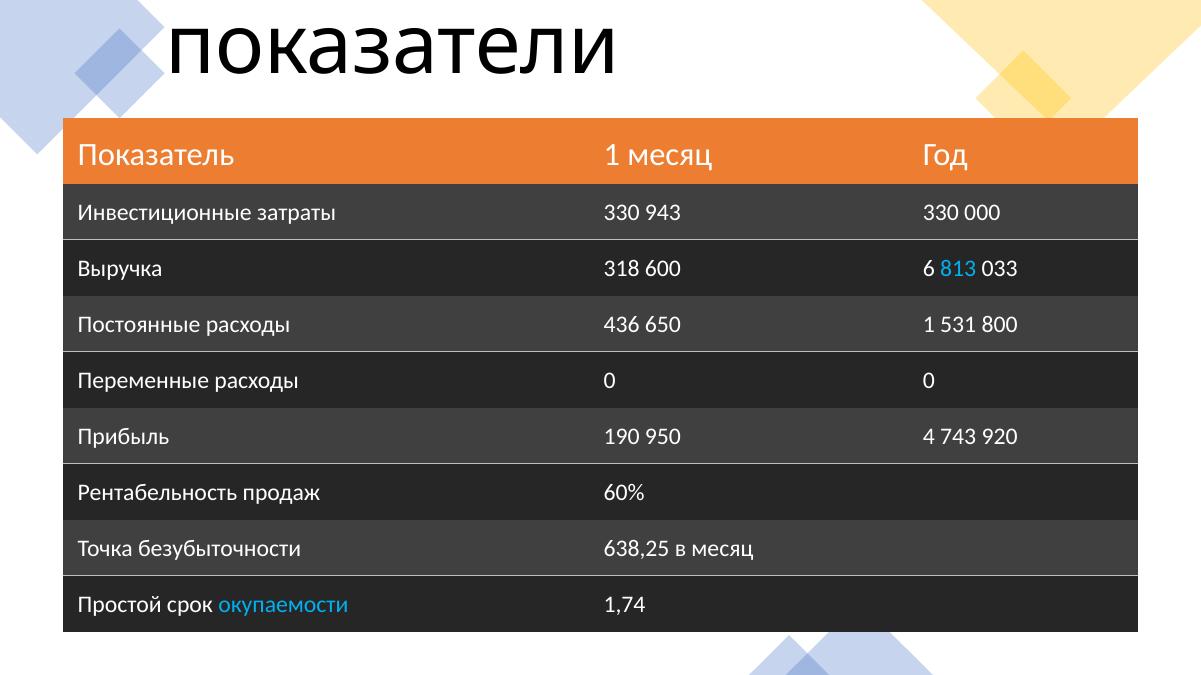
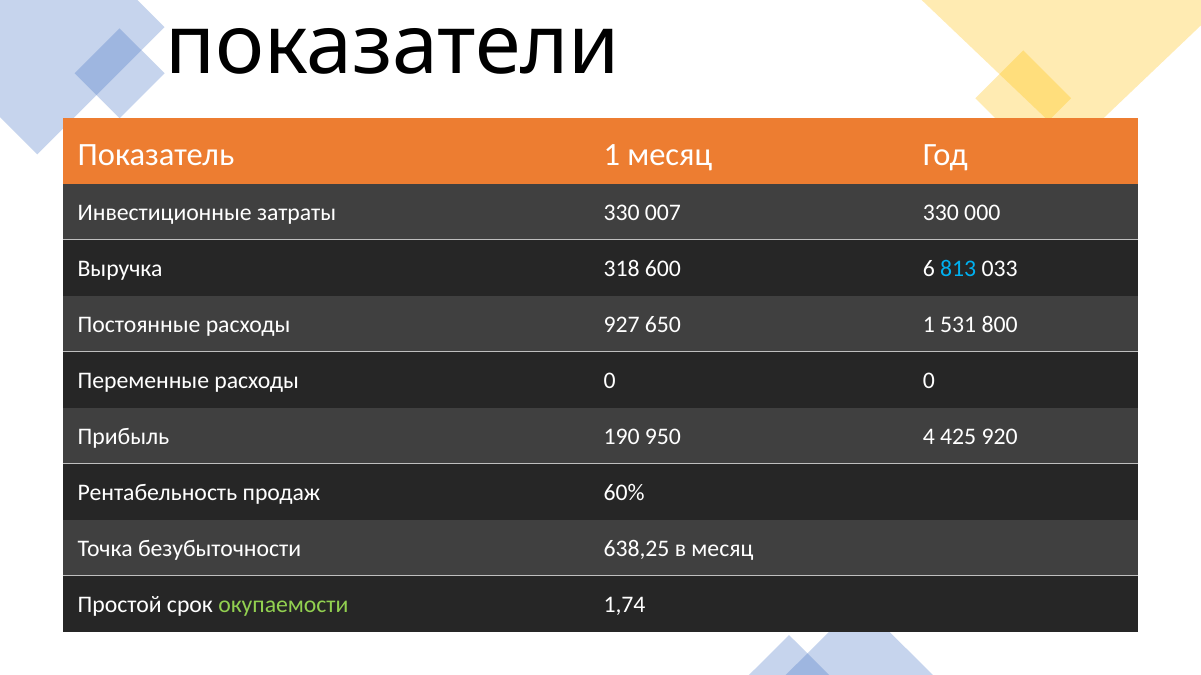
943: 943 -> 007
436: 436 -> 927
743: 743 -> 425
окупаемости colour: light blue -> light green
